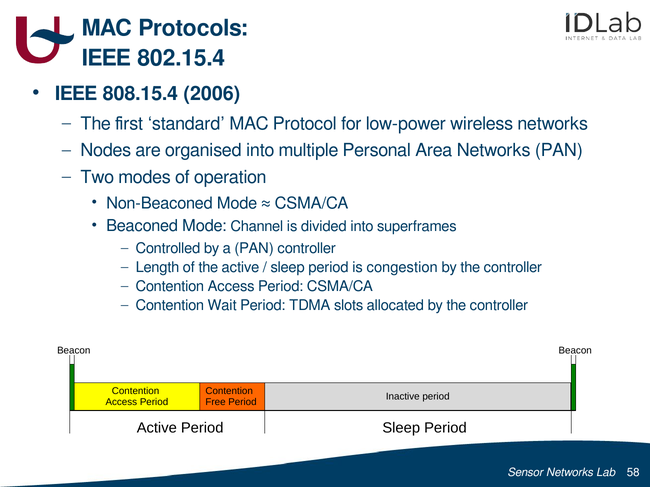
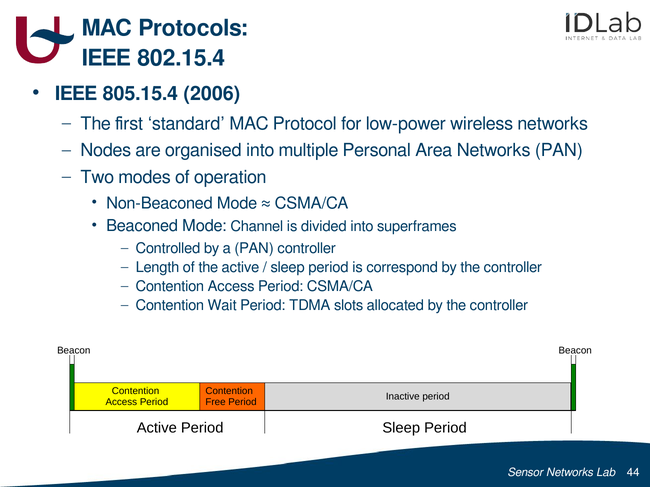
808.15.4: 808.15.4 -> 805.15.4
congestion: congestion -> correspond
58: 58 -> 44
